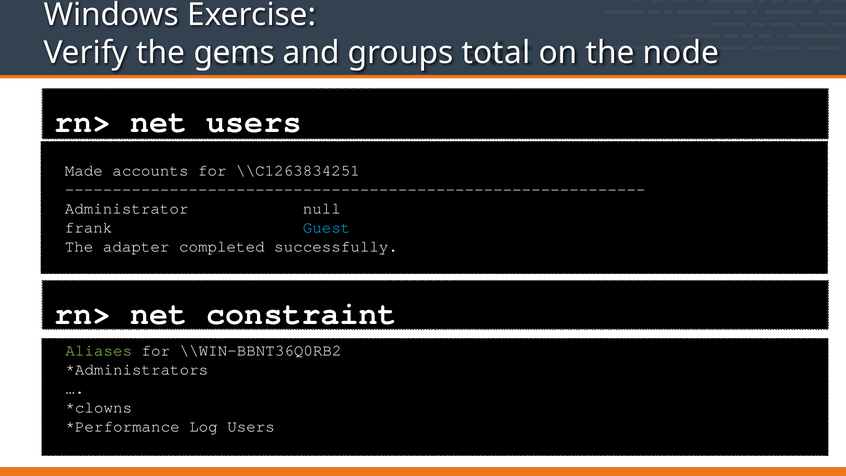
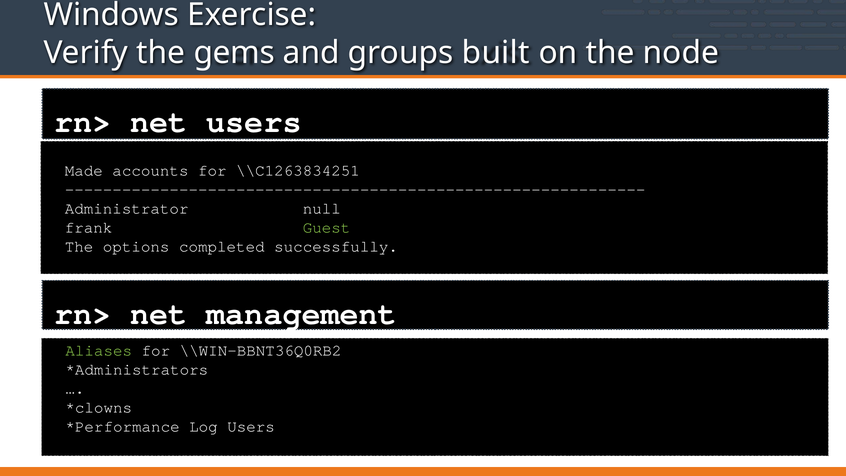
total: total -> built
Guest colour: light blue -> light green
adapter: adapter -> options
constraint: constraint -> management
